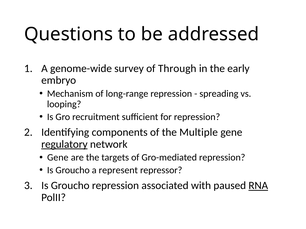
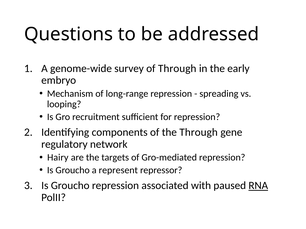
the Multiple: Multiple -> Through
regulatory underline: present -> none
Gene at (58, 158): Gene -> Hairy
